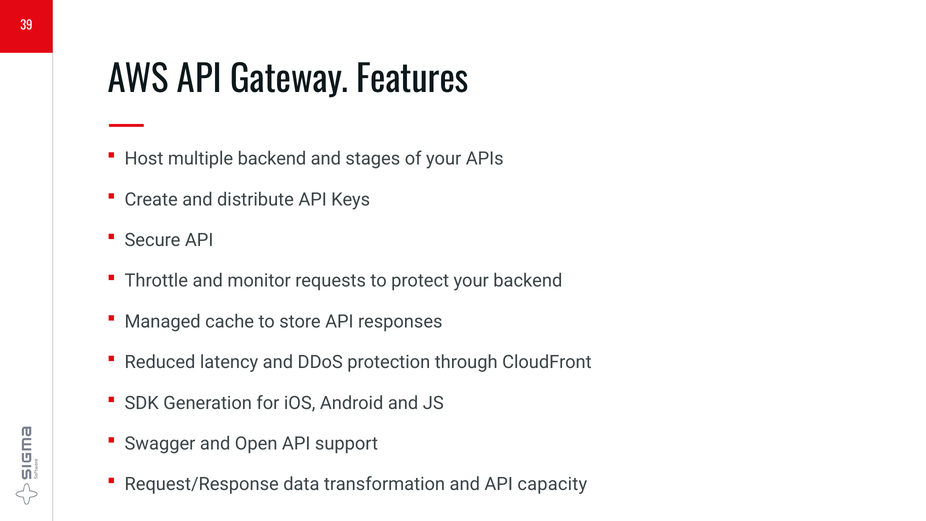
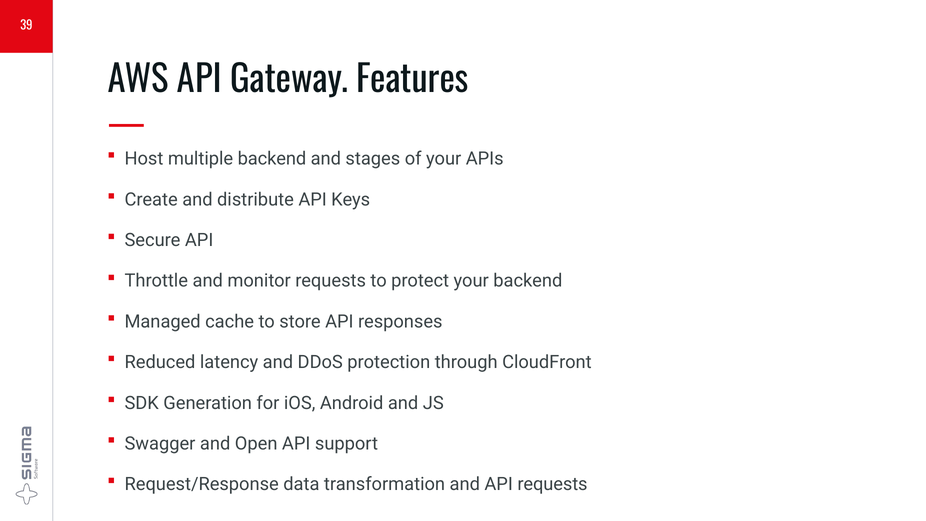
API capacity: capacity -> requests
